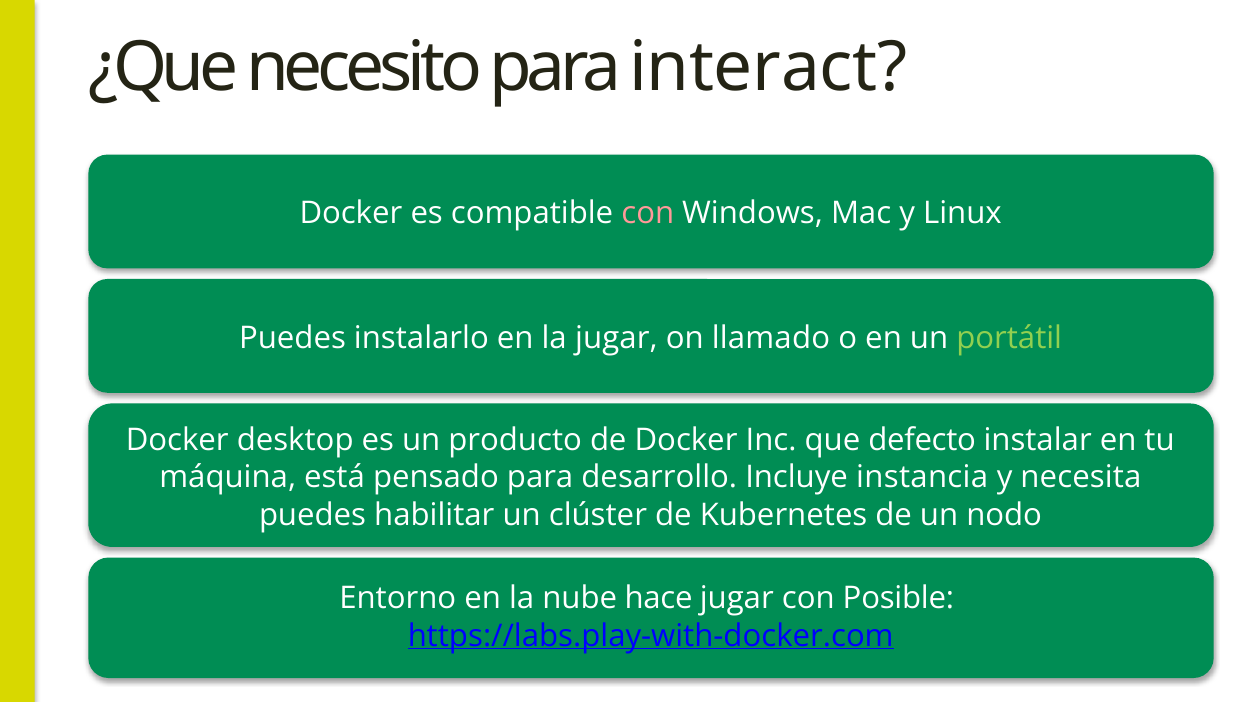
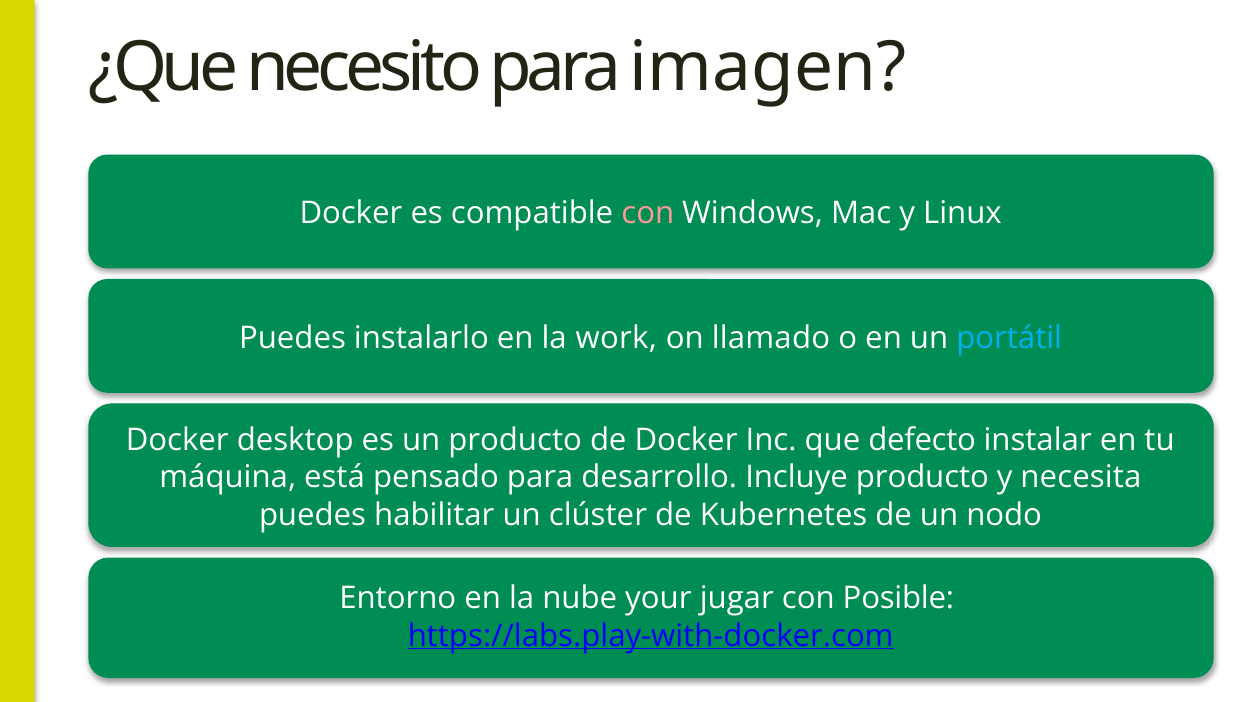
interact: interact -> imagen
la jugar: jugar -> work
portátil colour: light green -> light blue
Incluye instancia: instancia -> producto
hace: hace -> your
